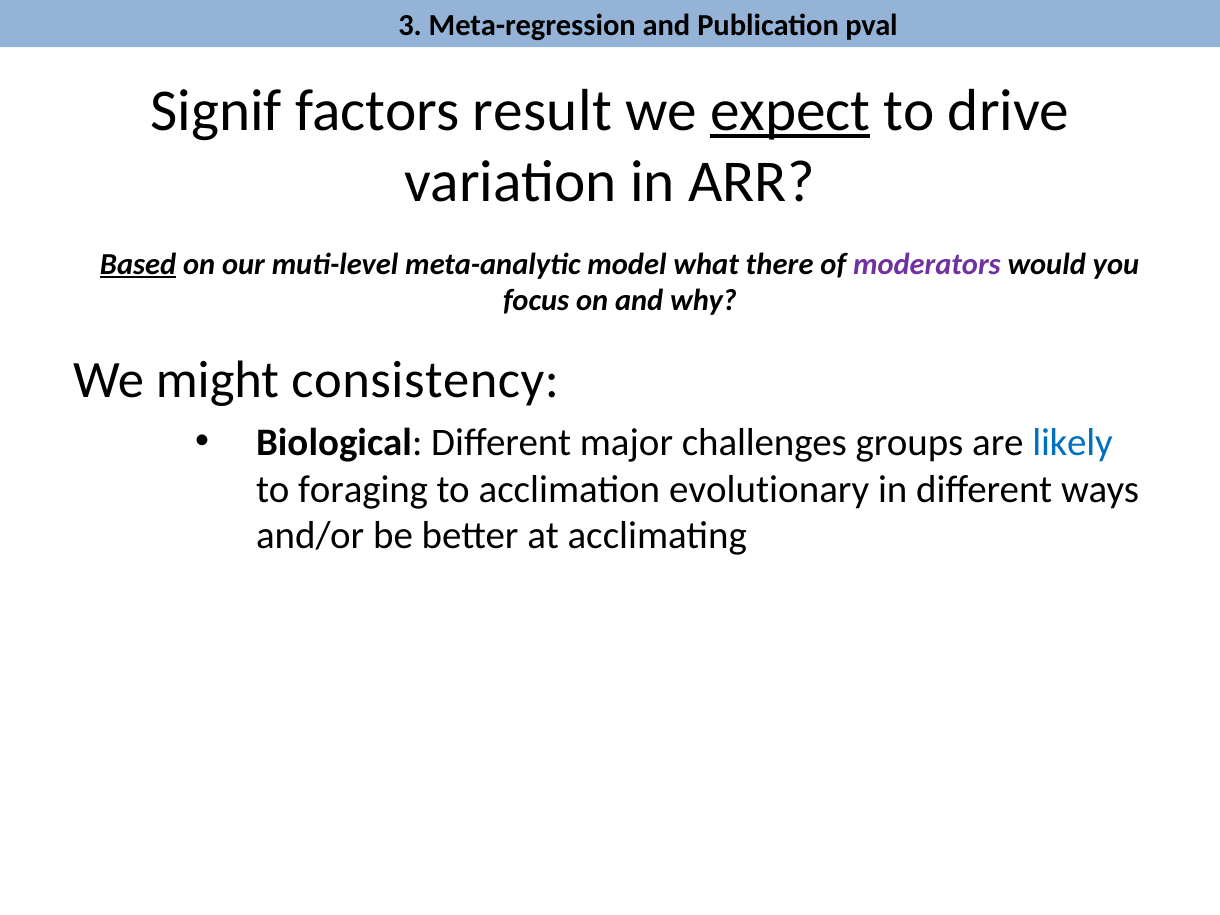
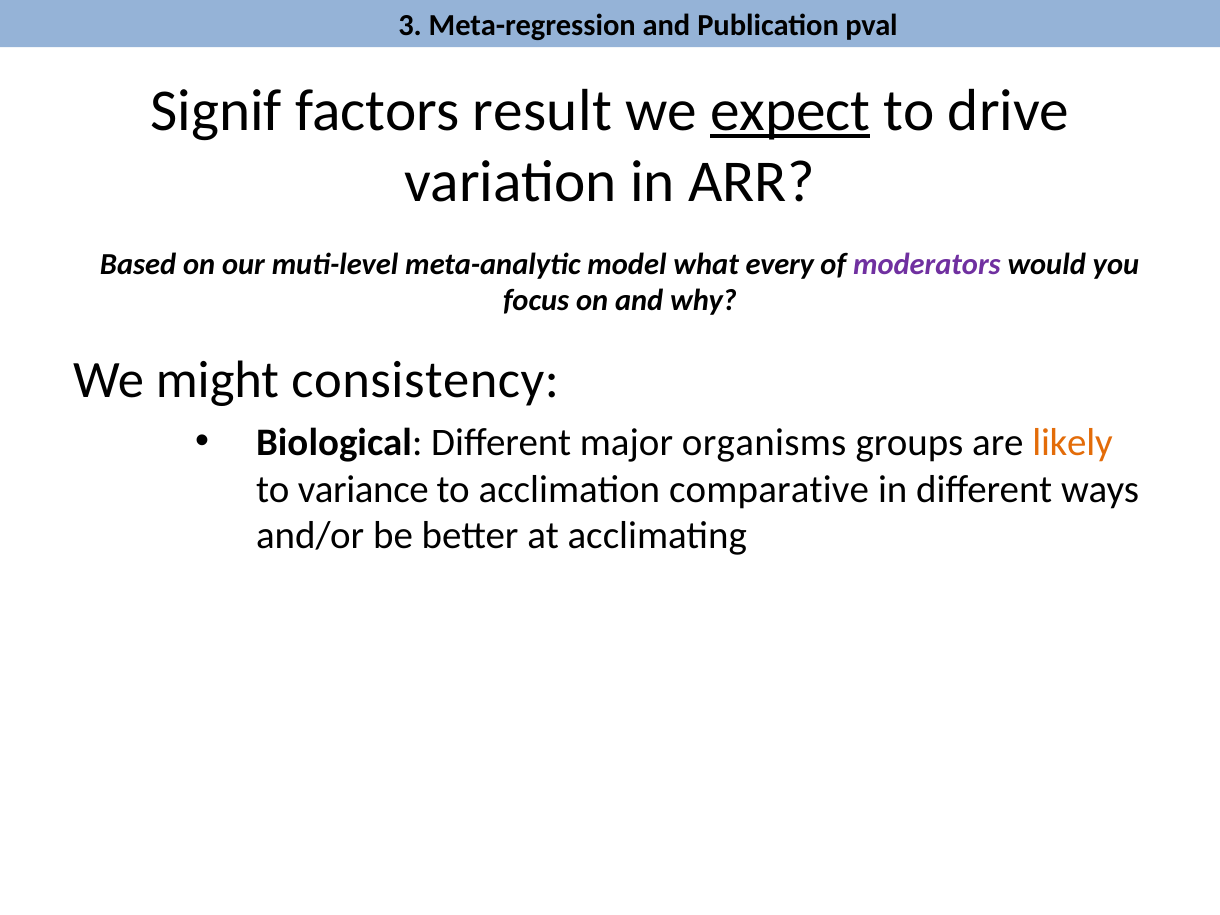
Based underline: present -> none
there: there -> every
major challenges: challenges -> organisms
likely colour: blue -> orange
foraging: foraging -> variance
evolutionary: evolutionary -> comparative
